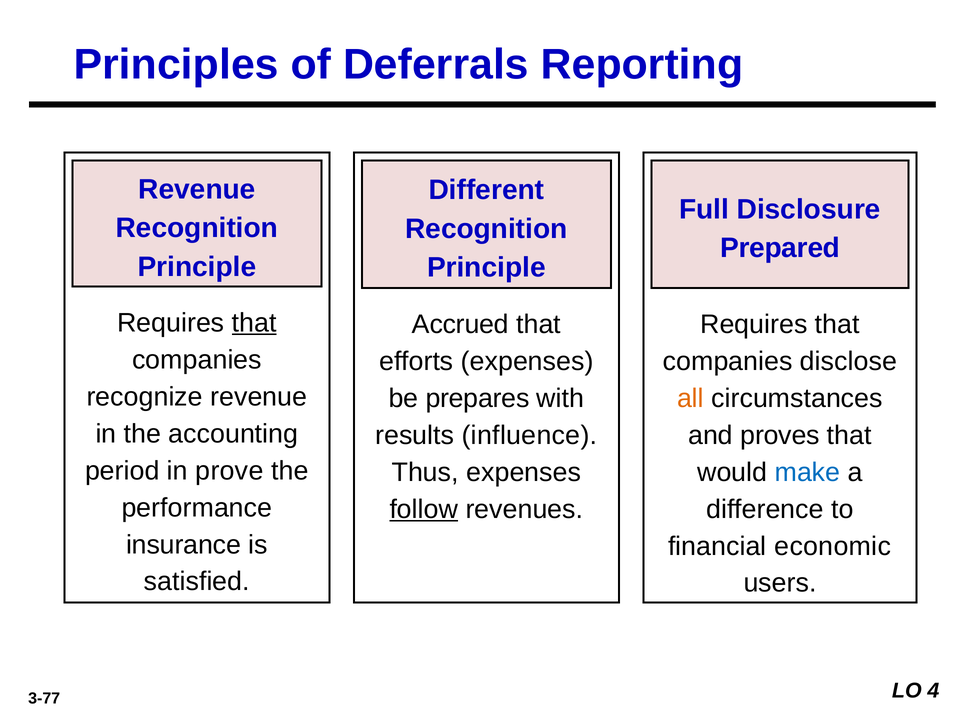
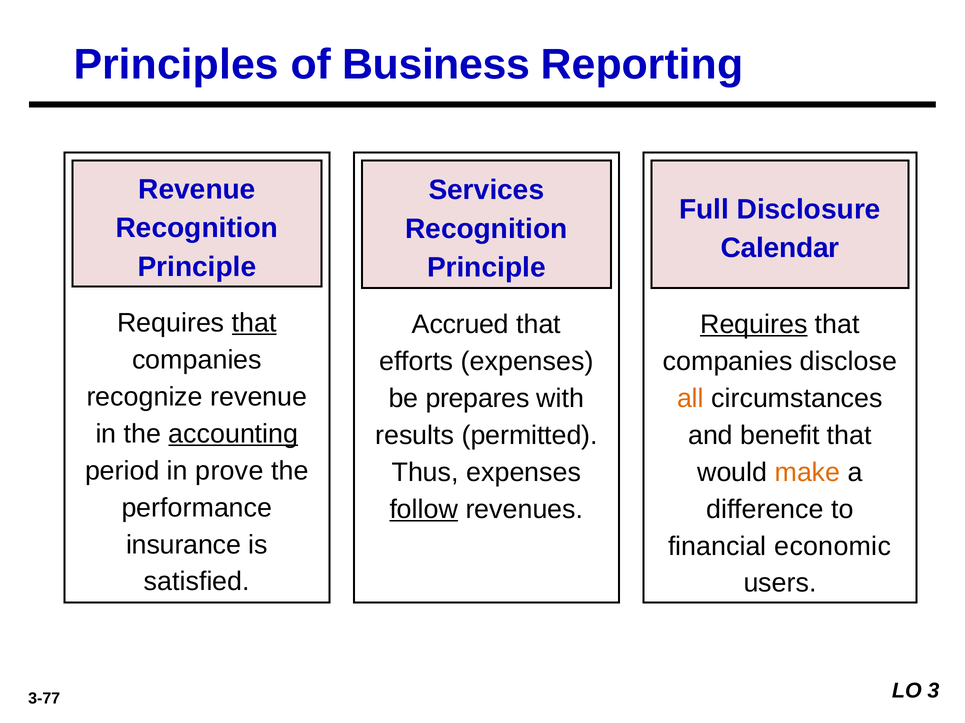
Deferrals: Deferrals -> Business
Different: Different -> Services
Prepared: Prepared -> Calendar
Requires at (754, 325) underline: none -> present
accounting underline: none -> present
influence: influence -> permitted
proves: proves -> benefit
make colour: blue -> orange
4: 4 -> 3
